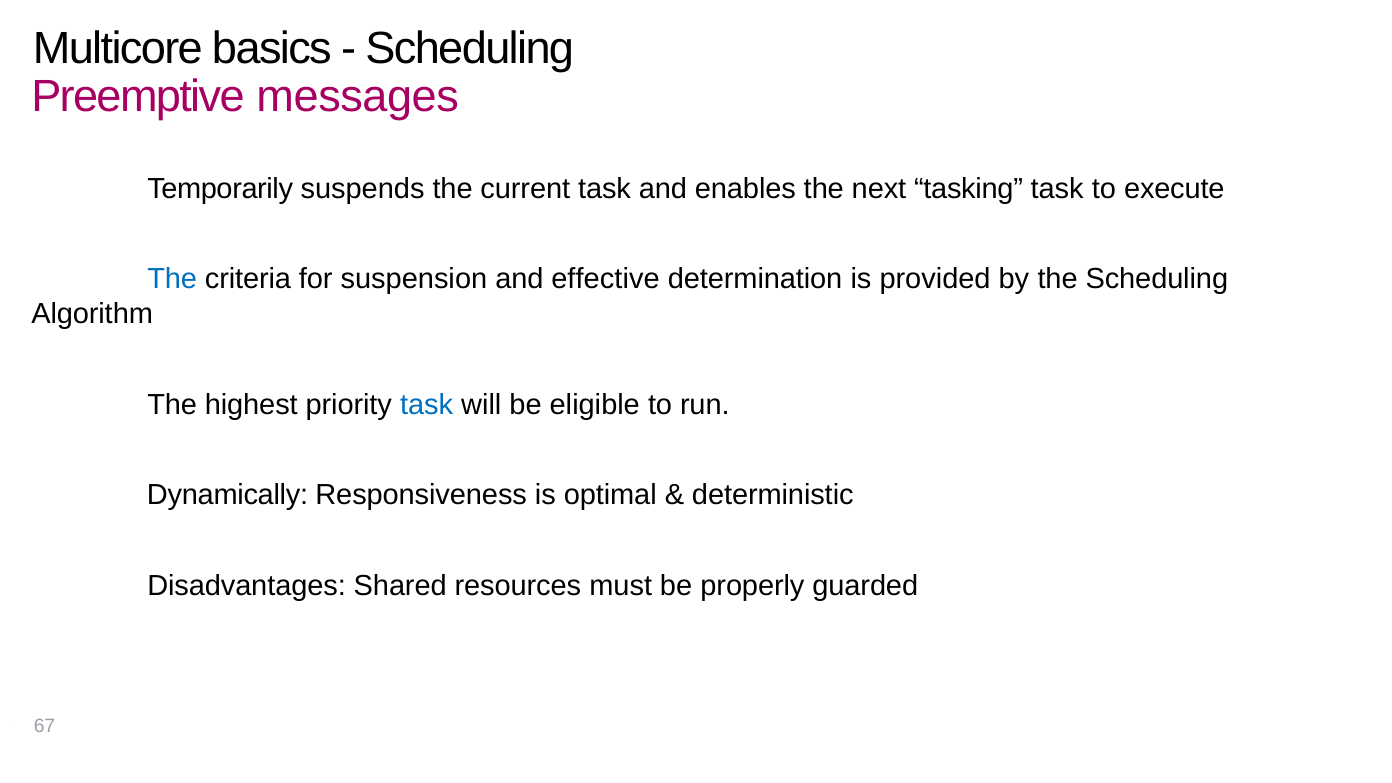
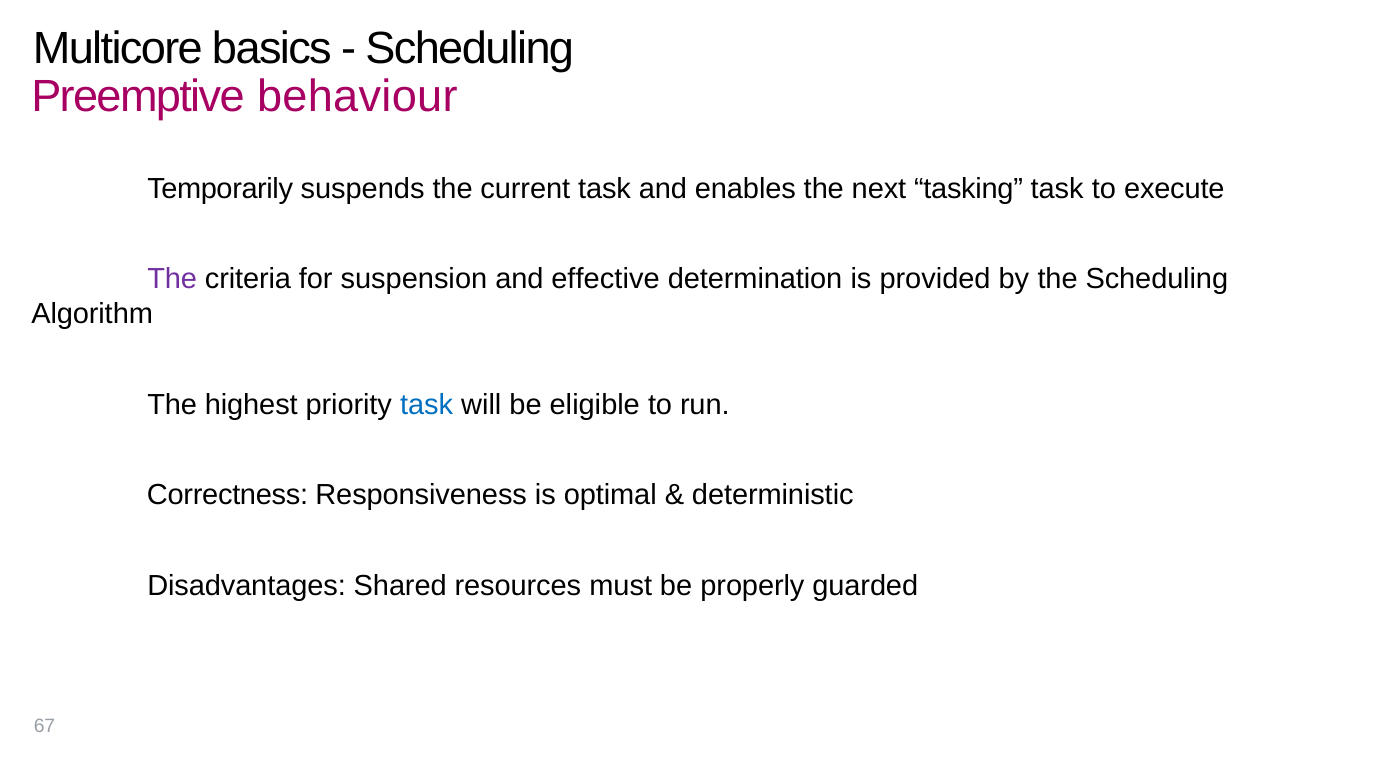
messages: messages -> behaviour
The at (172, 279) colour: blue -> purple
Dynamically: Dynamically -> Correctness
